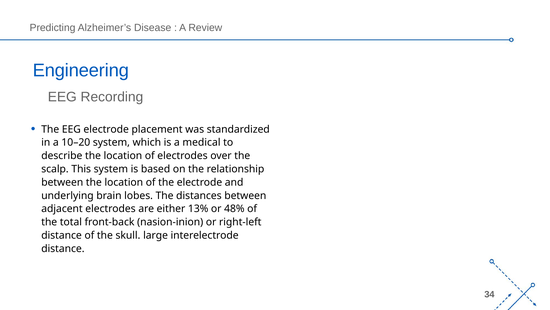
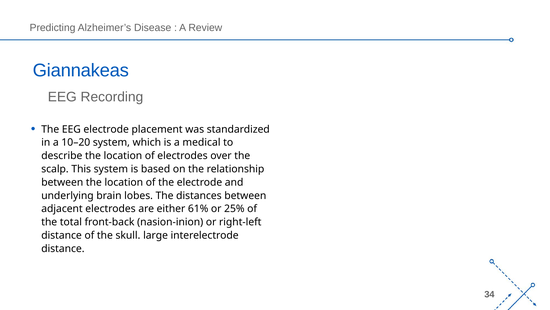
Engineering: Engineering -> Giannakeas
13%: 13% -> 61%
48%: 48% -> 25%
